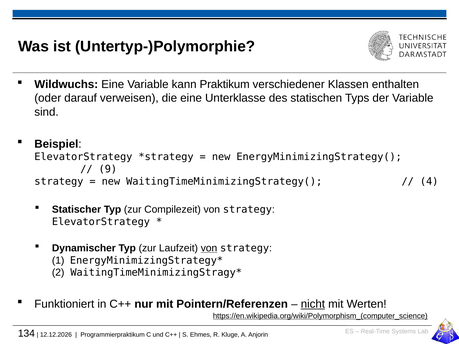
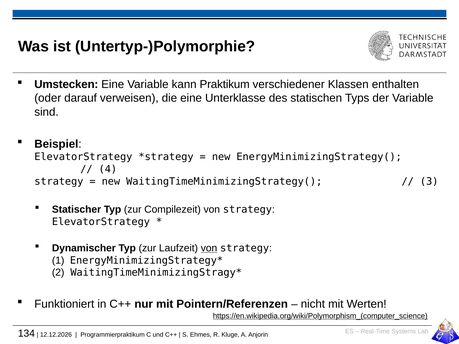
Wildwuchs: Wildwuchs -> Umstecken
9: 9 -> 4
4: 4 -> 3
nicht underline: present -> none
